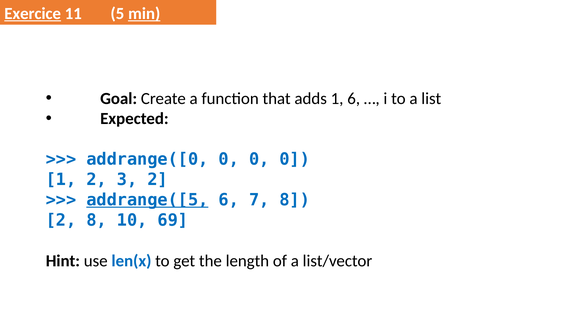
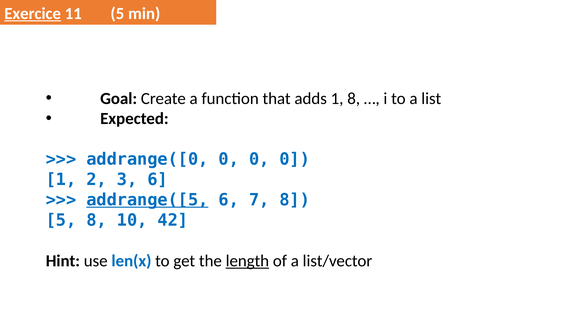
min underline: present -> none
1 6: 6 -> 8
3 2: 2 -> 6
2 at (61, 220): 2 -> 5
69: 69 -> 42
length underline: none -> present
